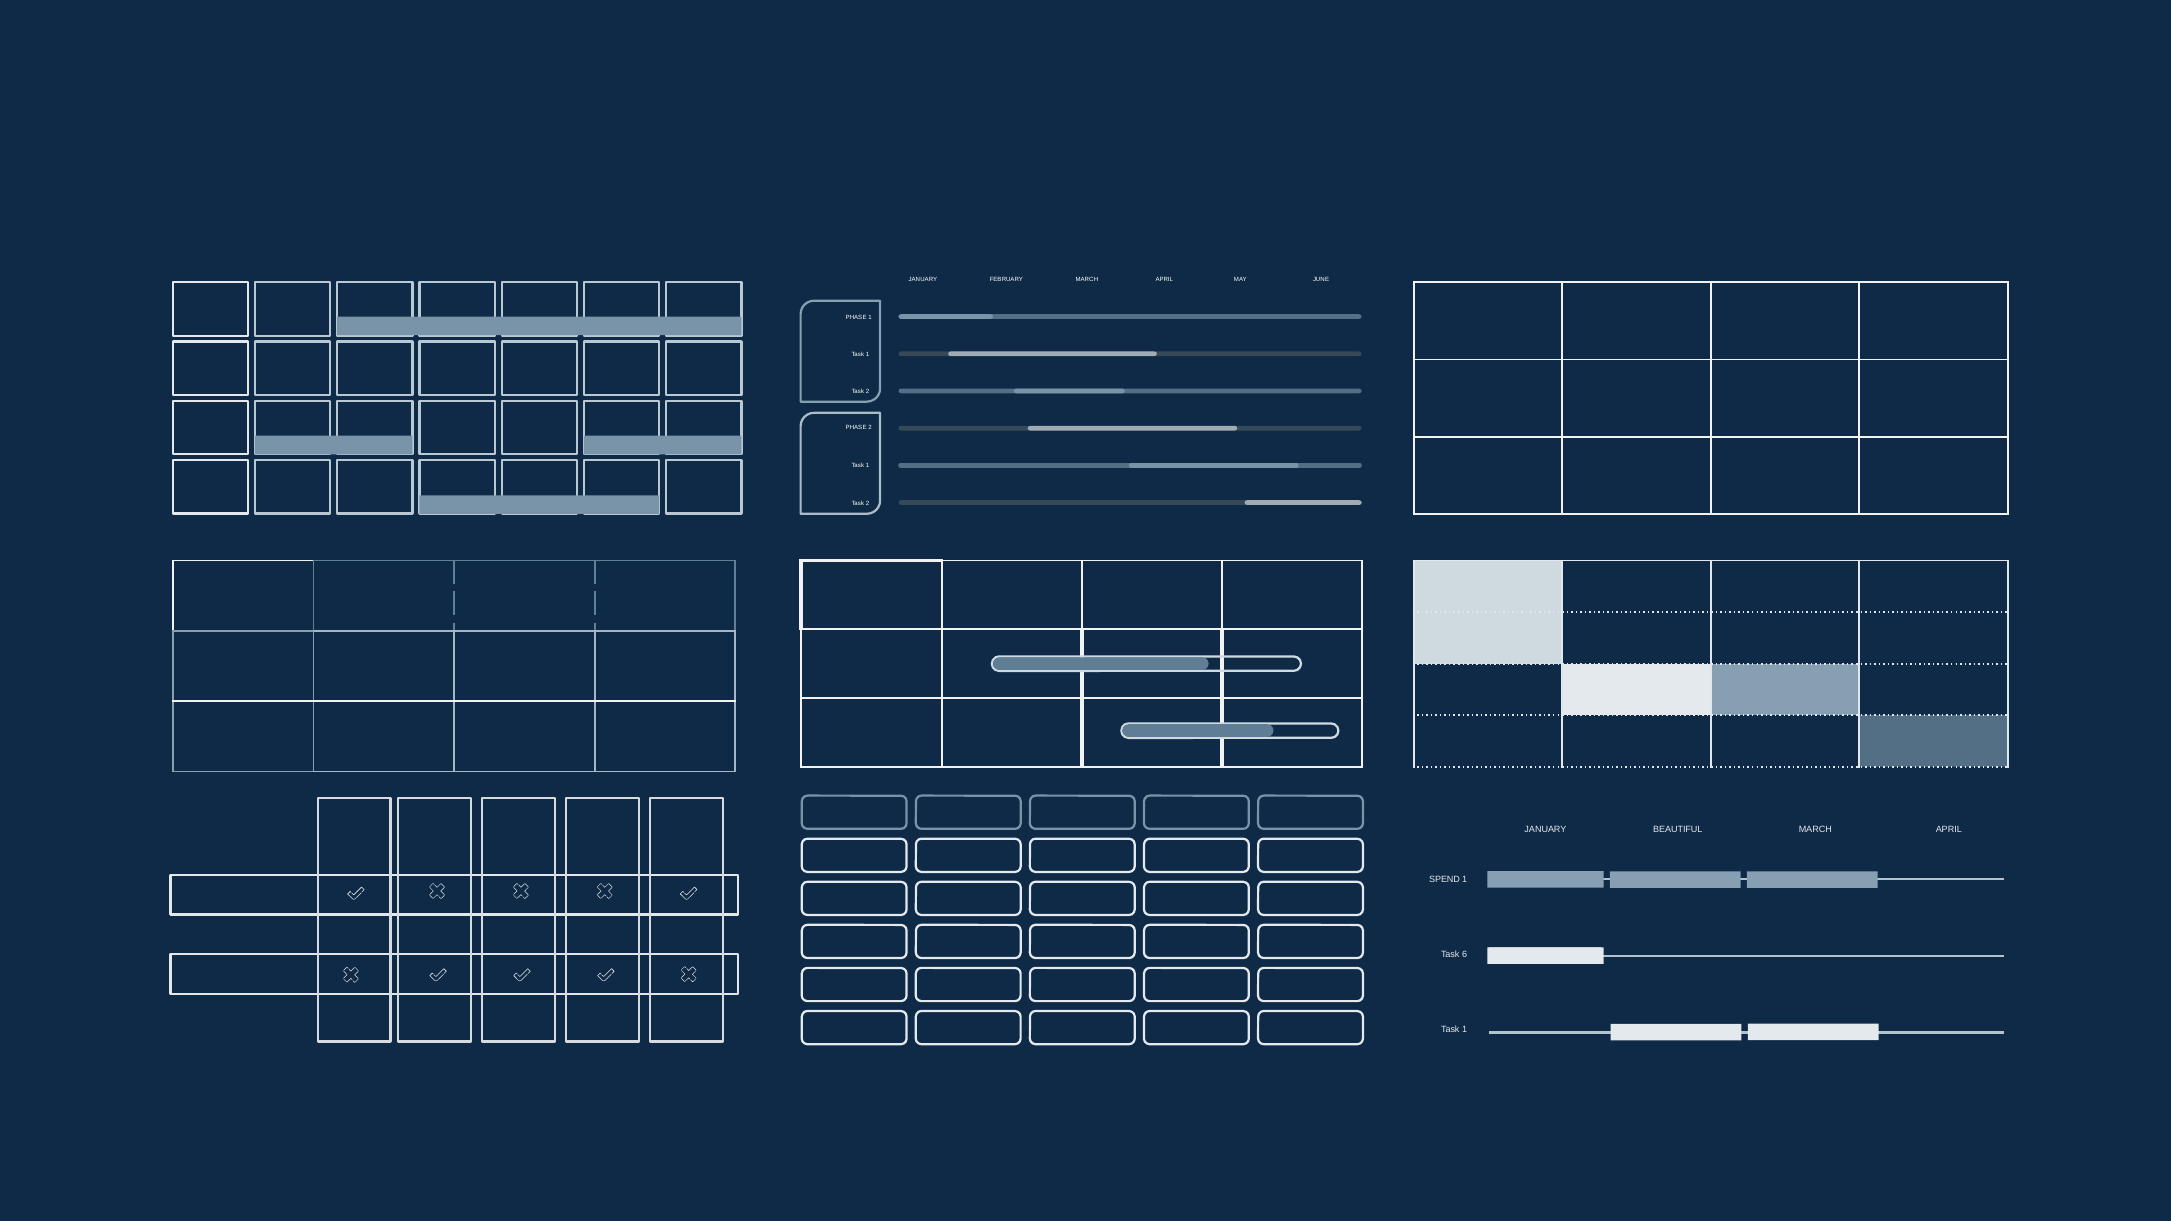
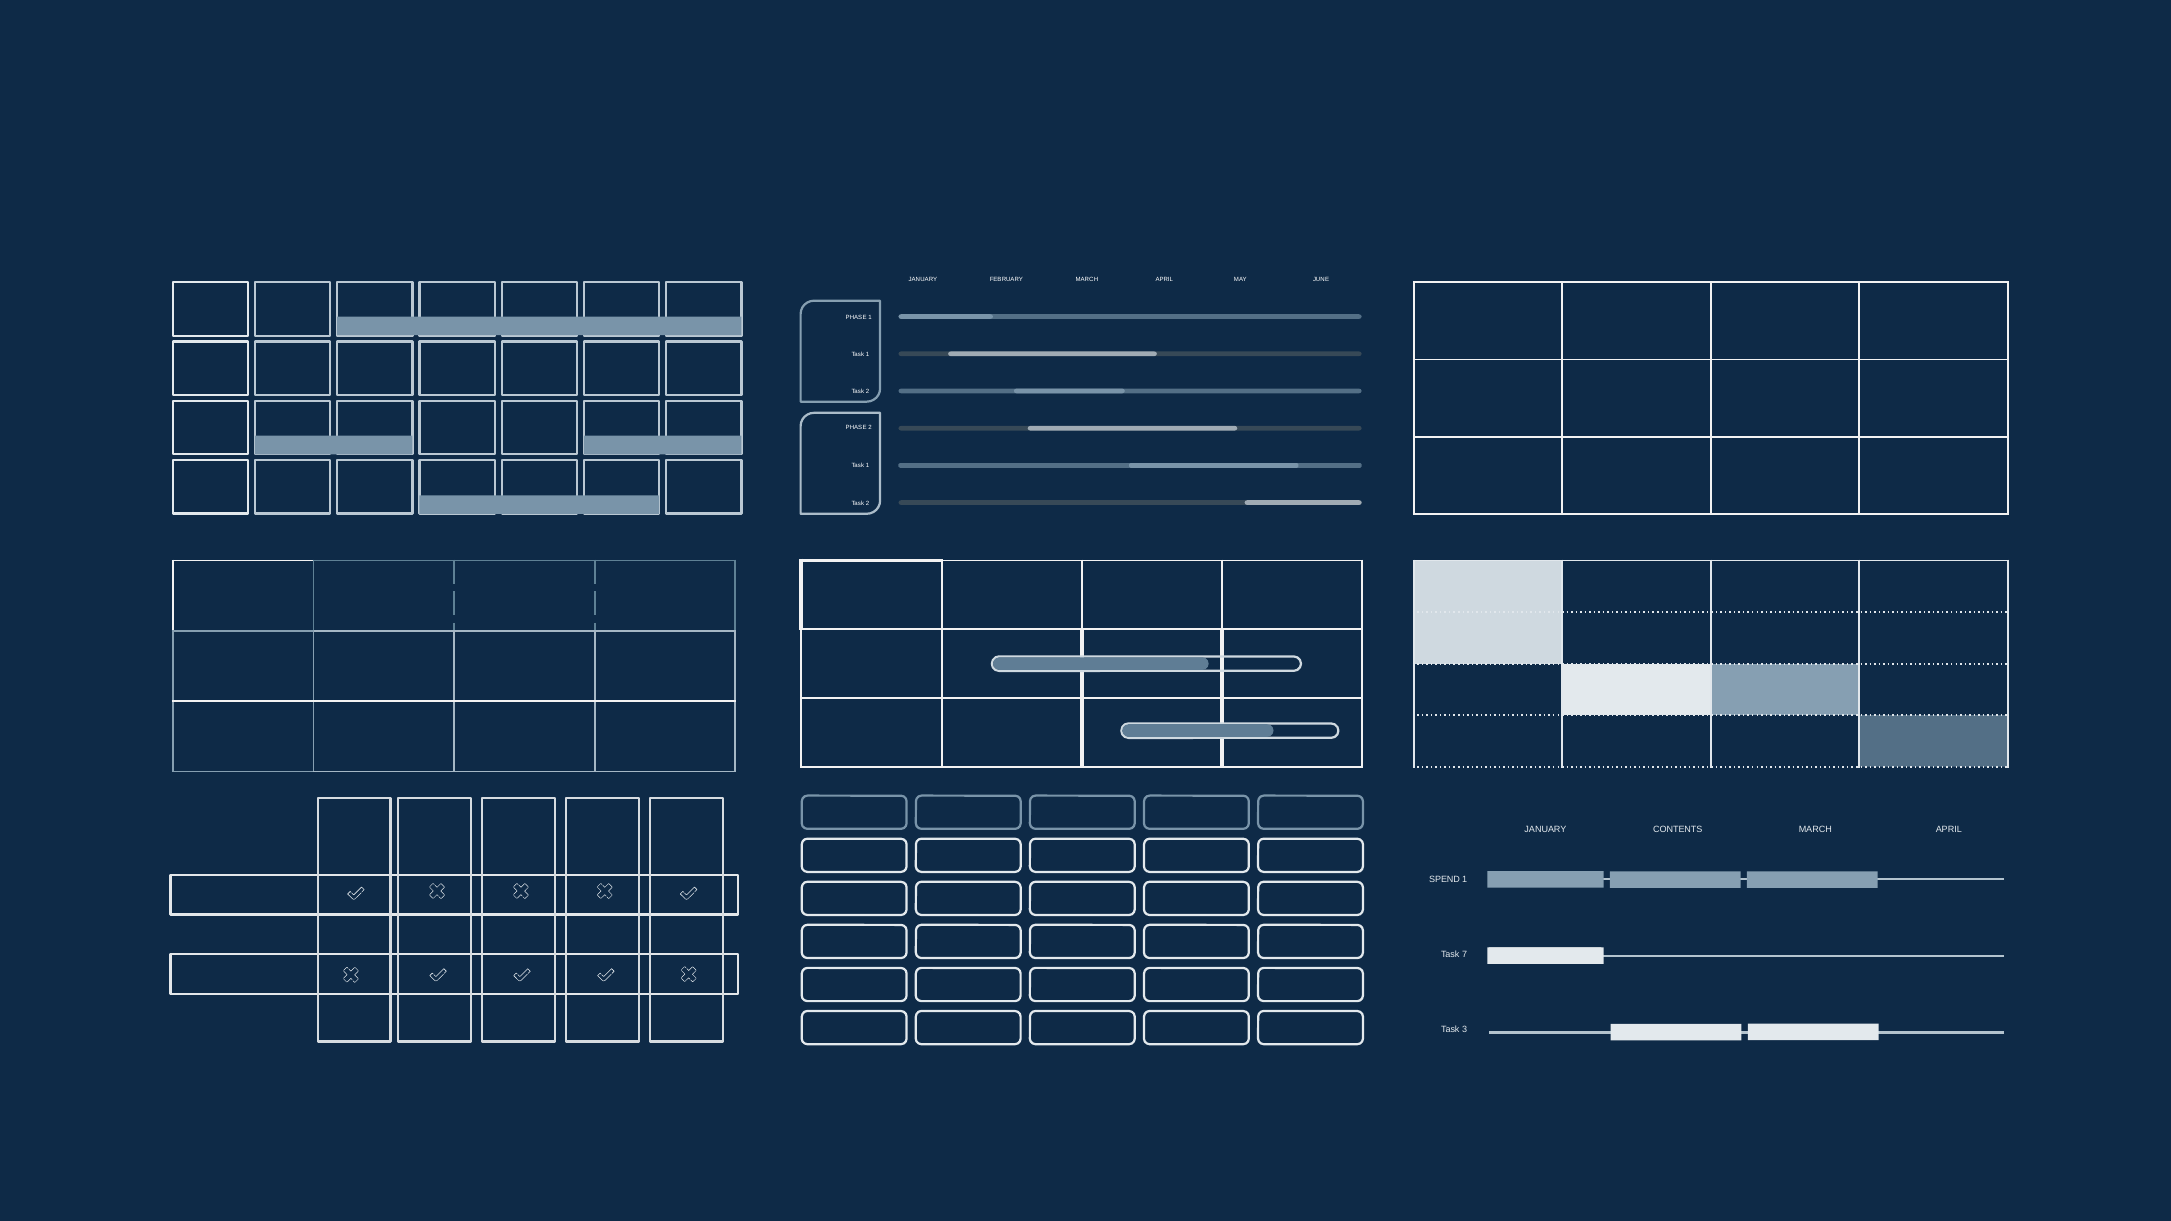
BEAUTIFUL: BEAUTIFUL -> CONTENTS
6: 6 -> 7
1 at (1465, 1030): 1 -> 3
